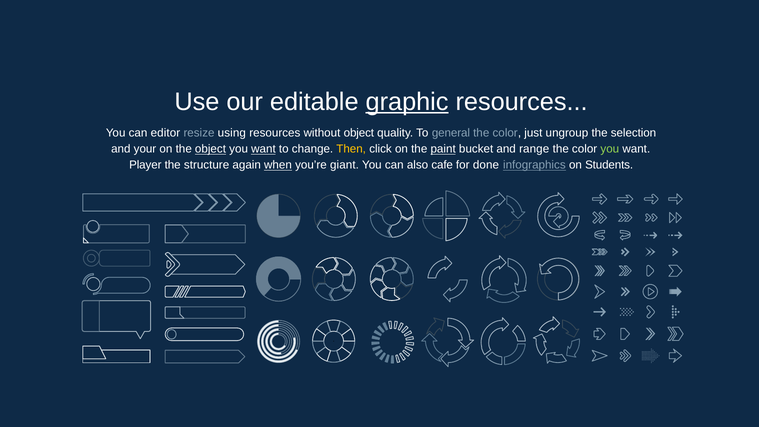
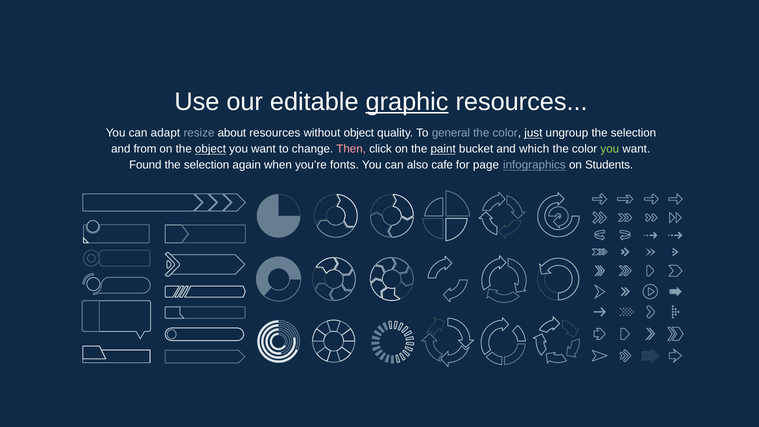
editor: editor -> adapt
using: using -> about
just underline: none -> present
your: your -> from
want at (263, 149) underline: present -> none
Then colour: yellow -> pink
range: range -> which
Player: Player -> Found
structure at (207, 165): structure -> selection
when underline: present -> none
giant: giant -> fonts
done: done -> page
